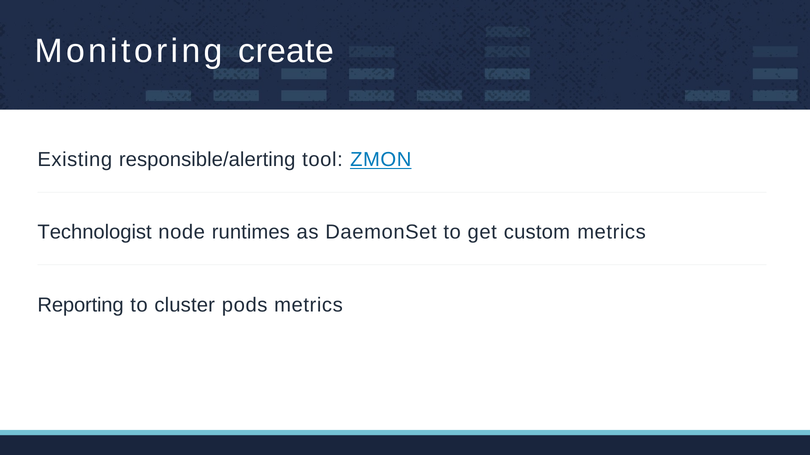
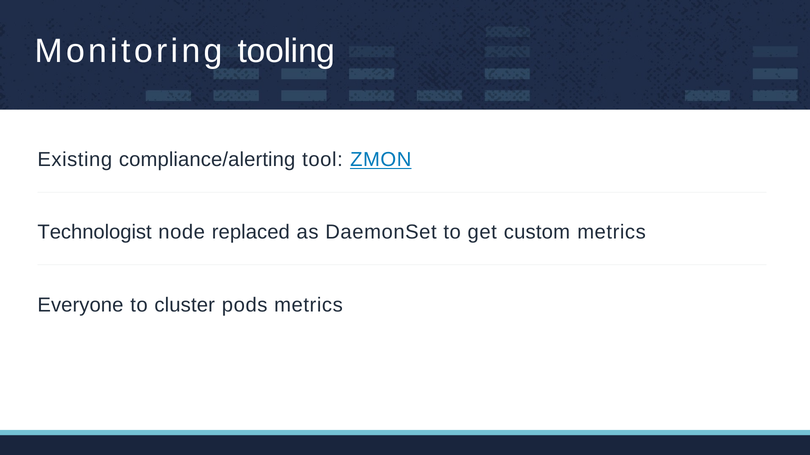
create: create -> tooling
responsible/alerting: responsible/alerting -> compliance/alerting
runtimes: runtimes -> replaced
Reporting: Reporting -> Everyone
